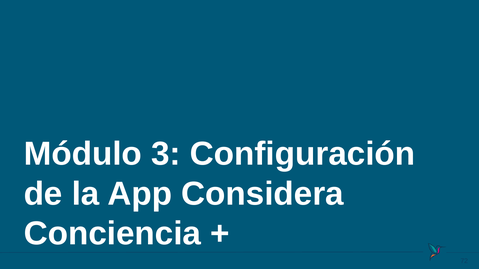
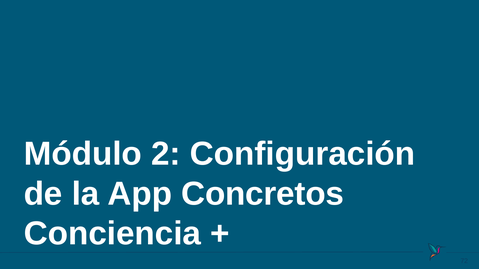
3: 3 -> 2
Considera: Considera -> Concretos
